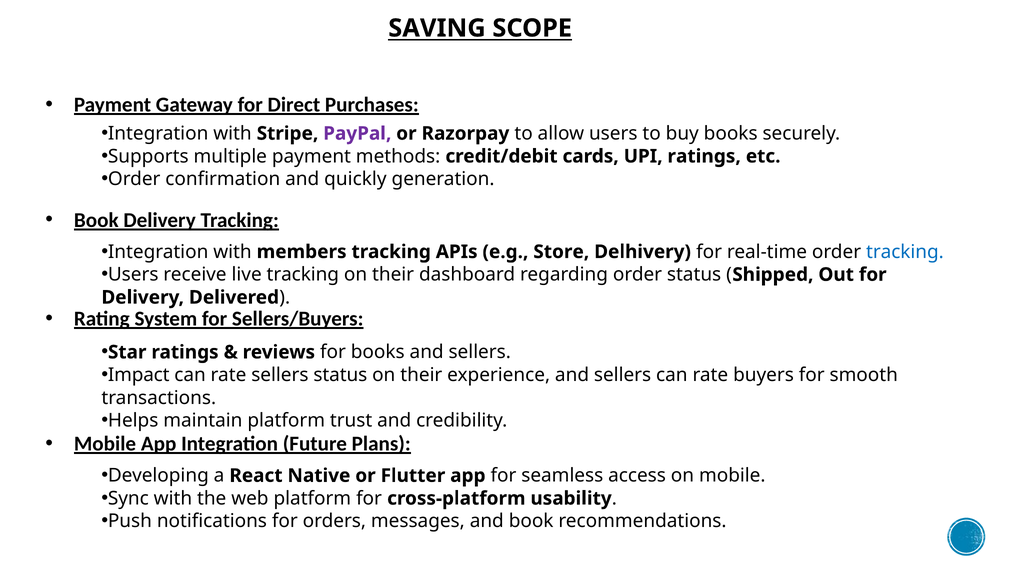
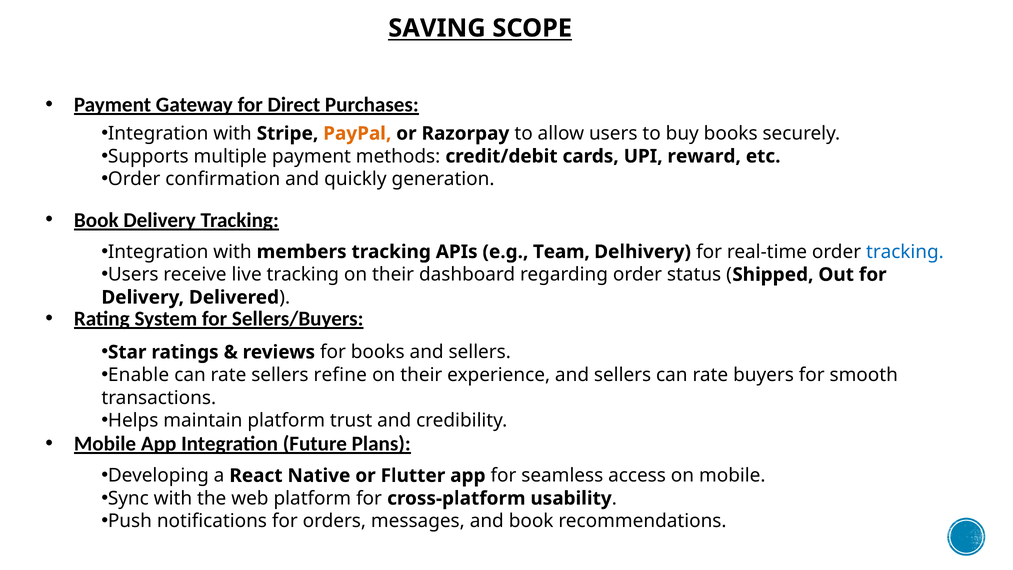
PayPal colour: purple -> orange
UPI ratings: ratings -> reward
Store: Store -> Team
Impact: Impact -> Enable
sellers status: status -> refine
